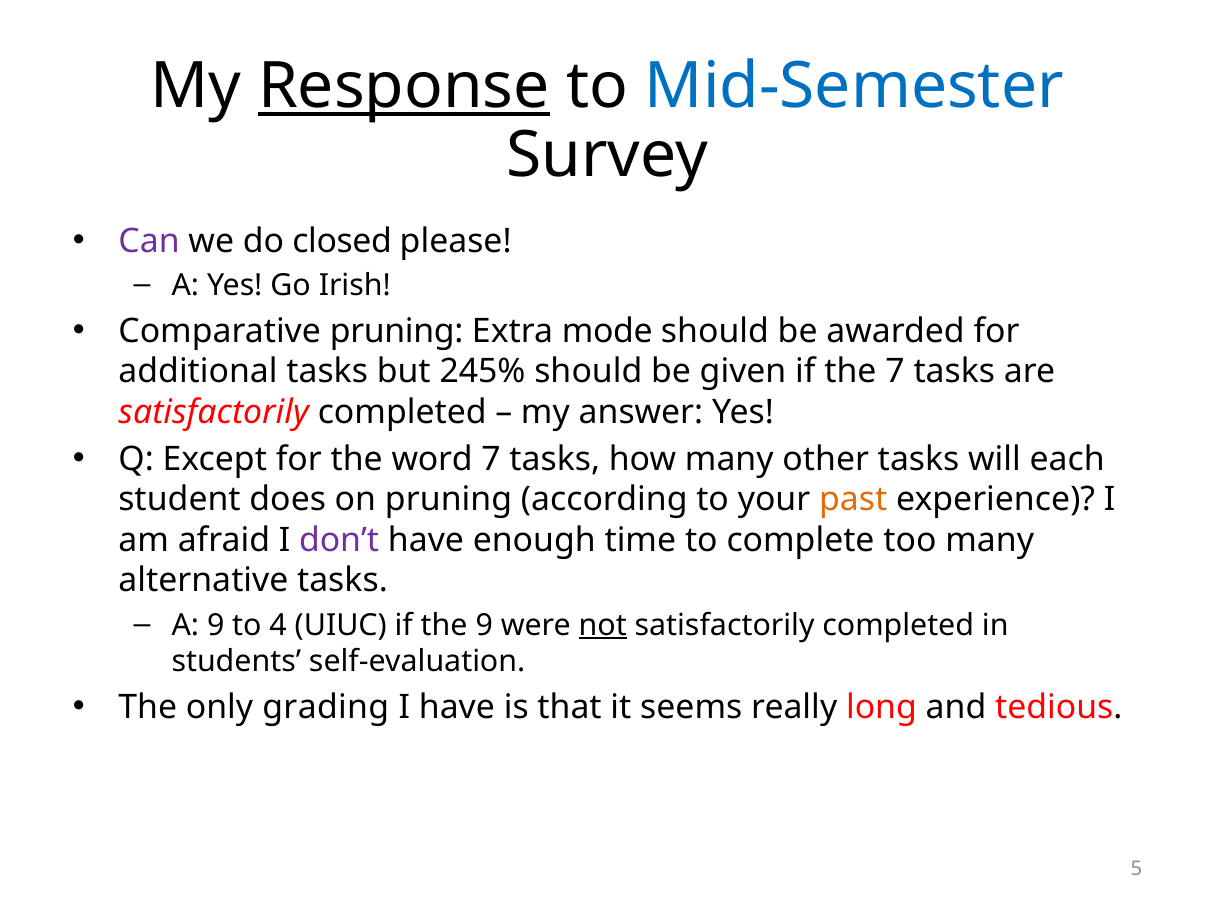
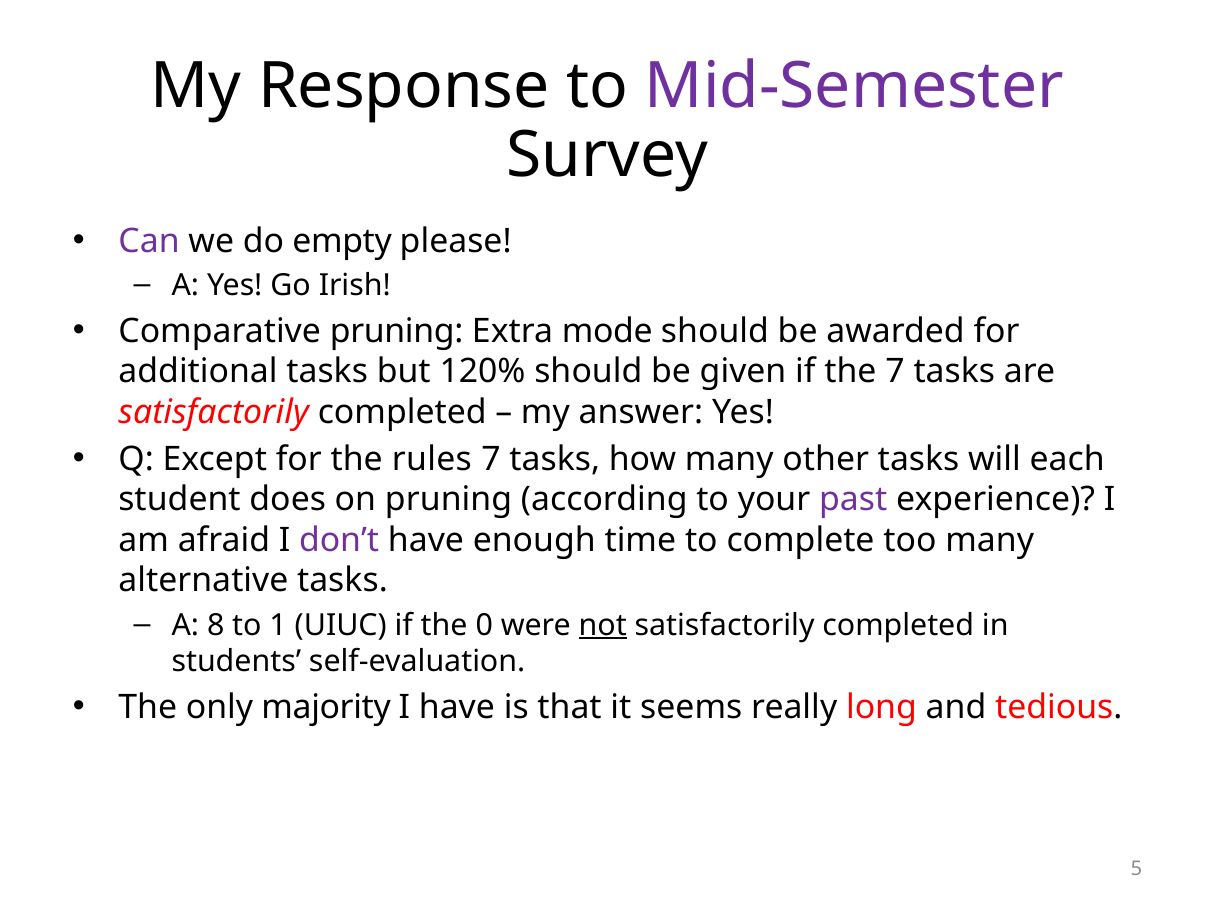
Response underline: present -> none
Mid-Semester colour: blue -> purple
closed: closed -> empty
245%: 245% -> 120%
word: word -> rules
past colour: orange -> purple
A 9: 9 -> 8
4: 4 -> 1
the 9: 9 -> 0
grading: grading -> majority
